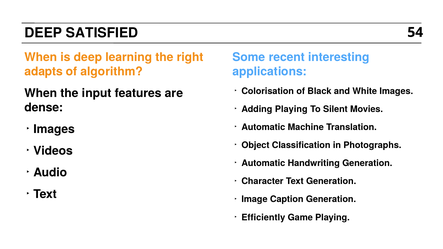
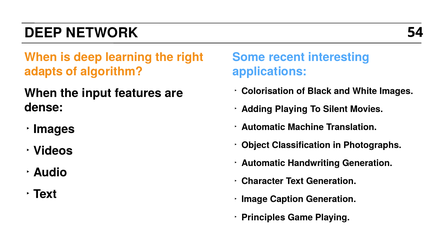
SATISFIED: SATISFIED -> NETWORK
Efficiently: Efficiently -> Principles
